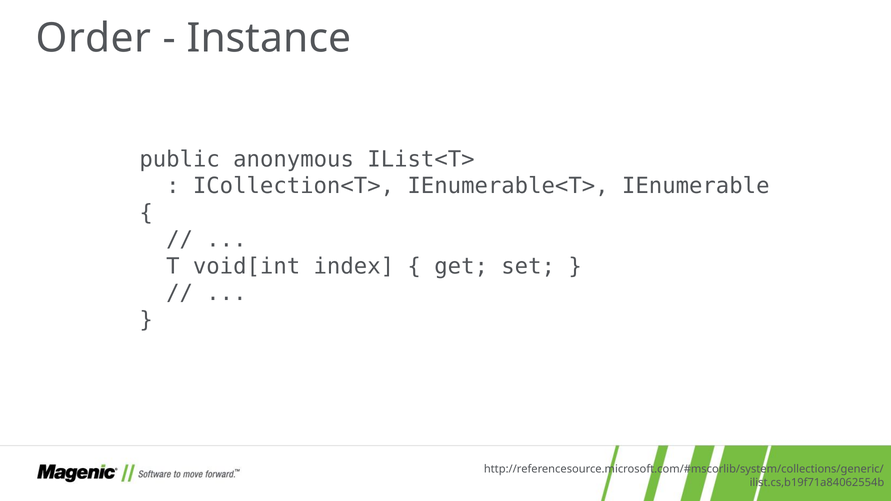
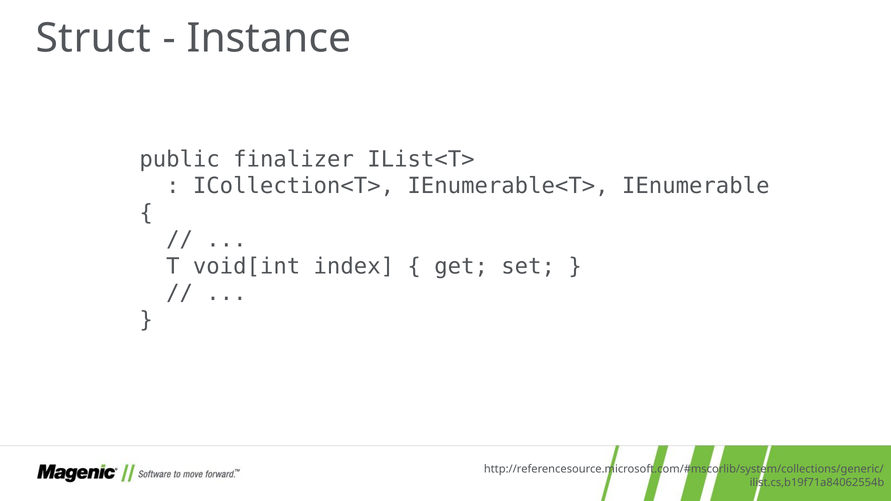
Order: Order -> Struct
anonymous: anonymous -> finalizer
